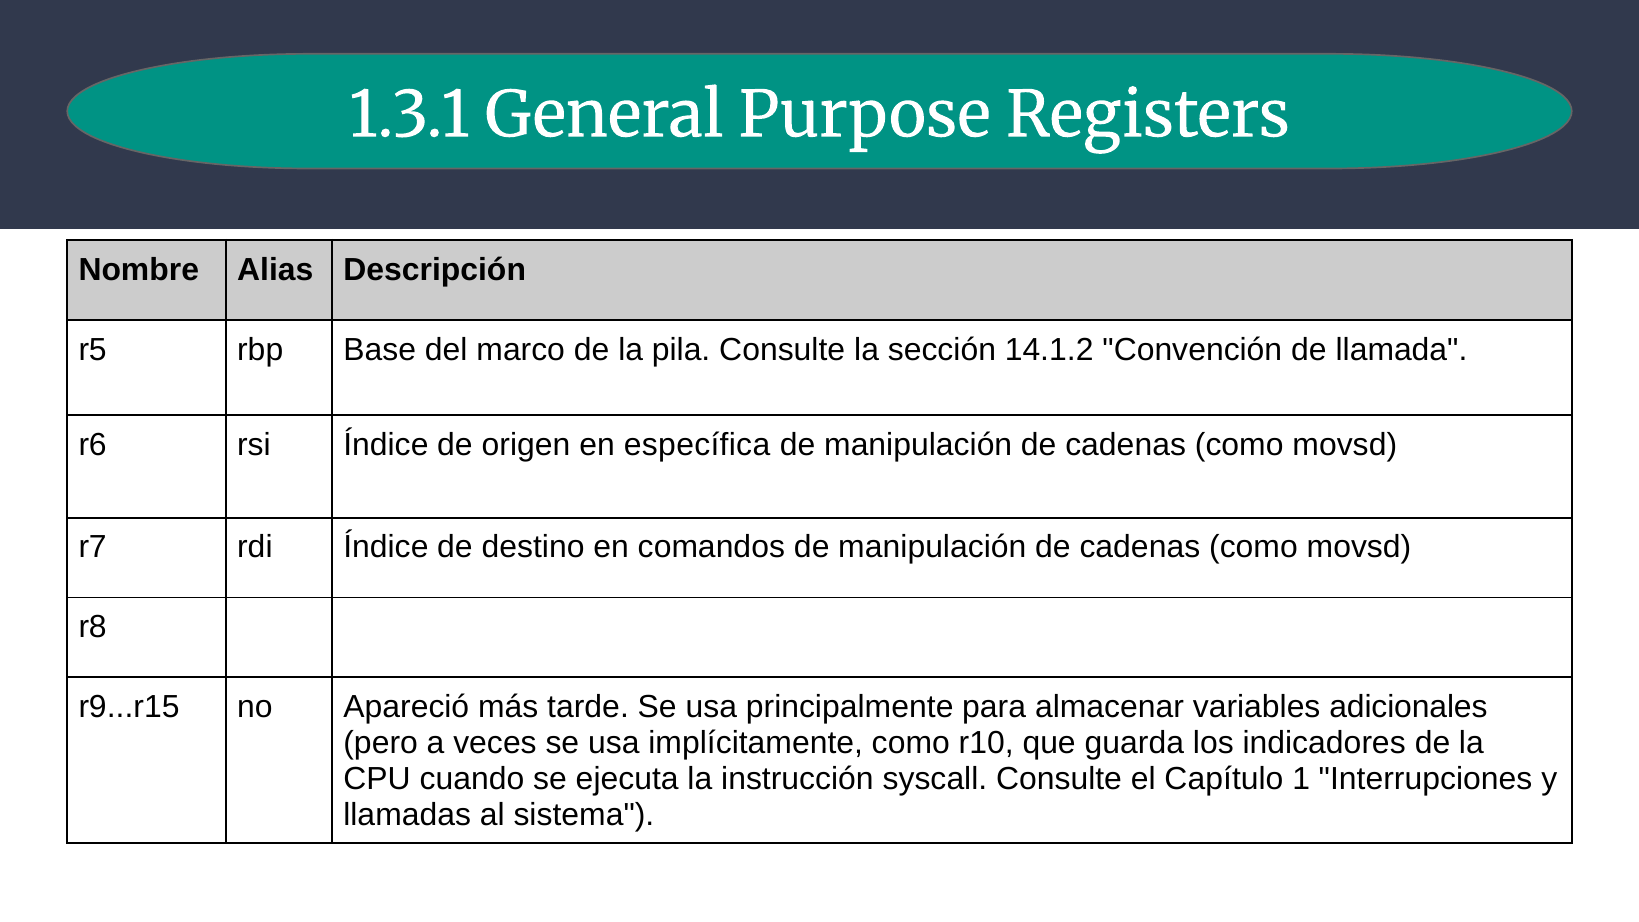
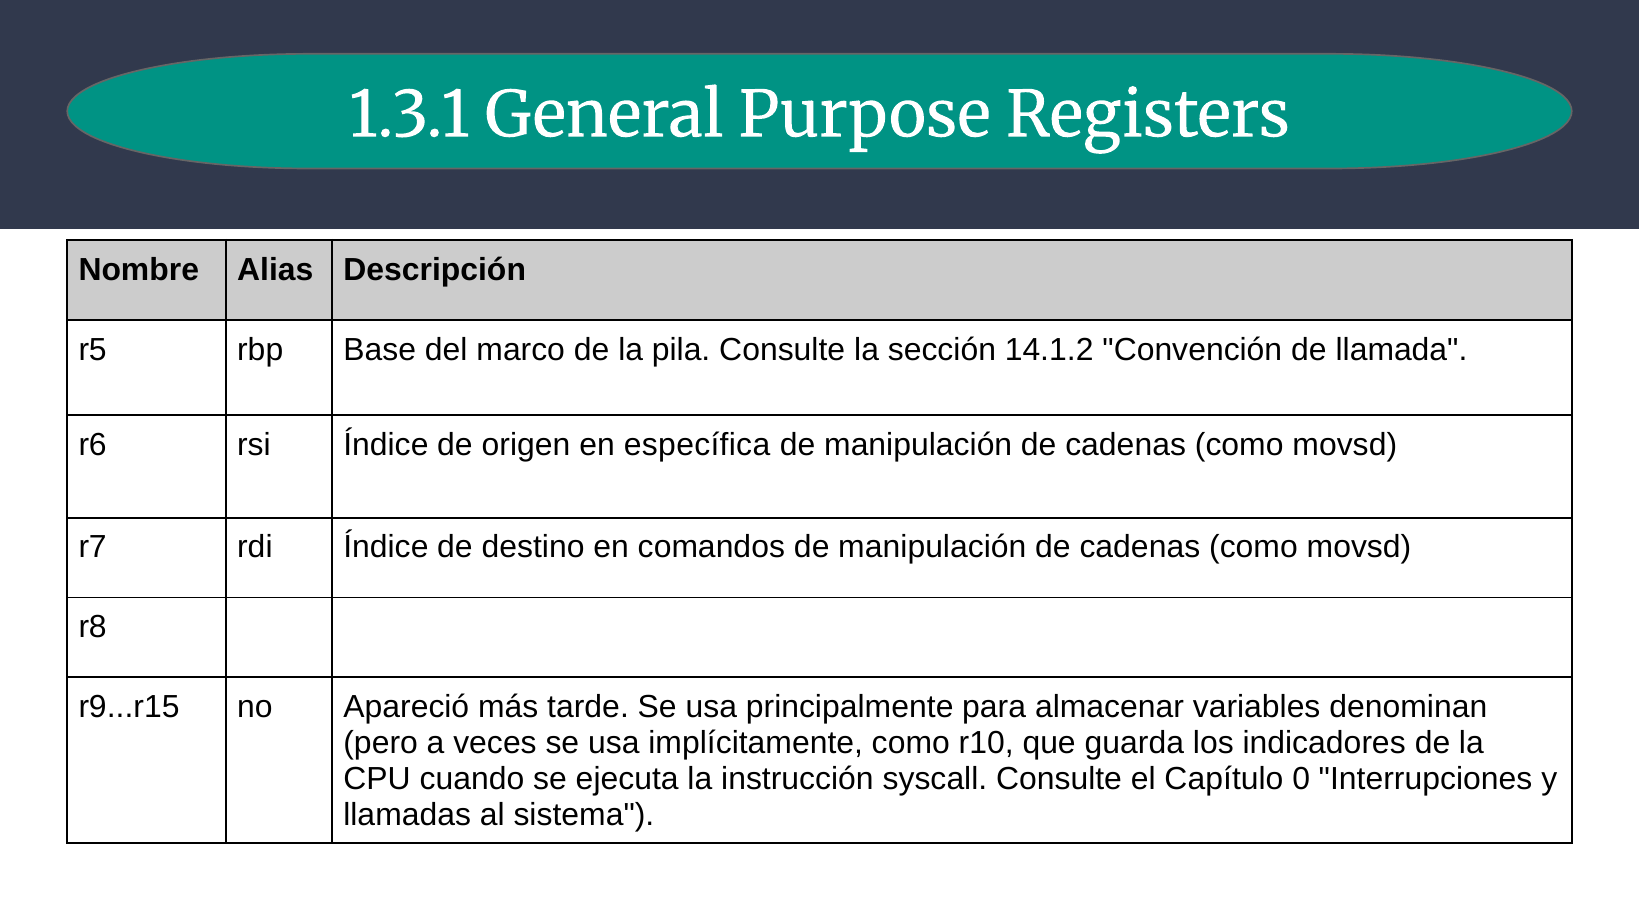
adicionales: adicionales -> denominan
1: 1 -> 0
